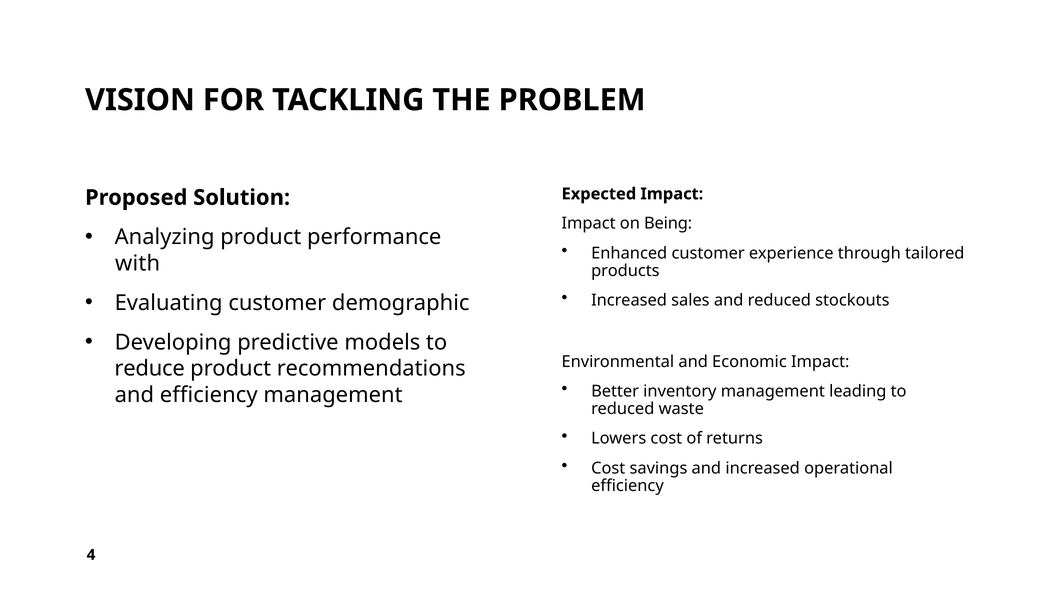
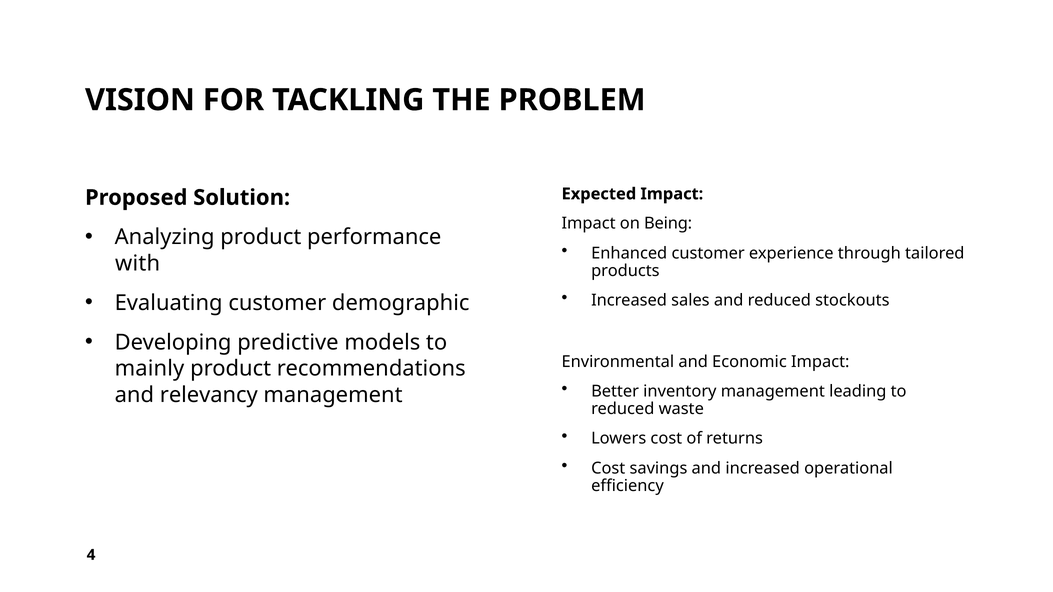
reduce: reduce -> mainly
and efficiency: efficiency -> relevancy
